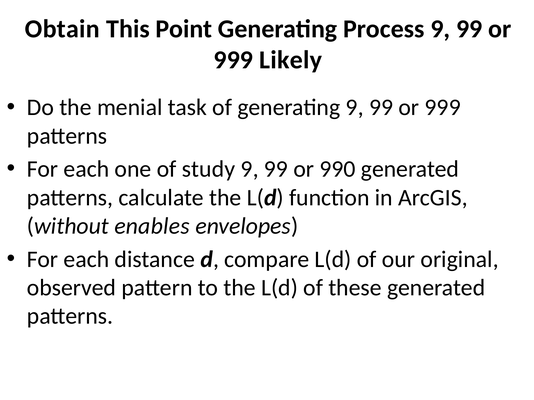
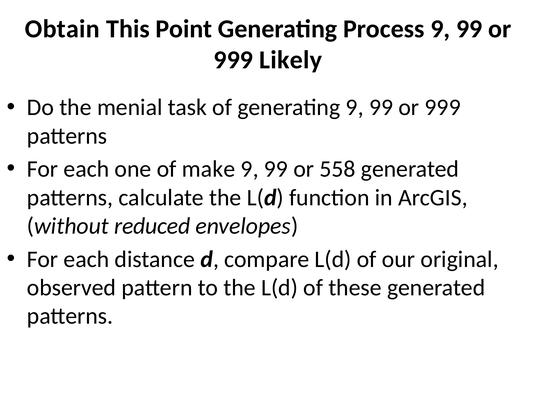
study: study -> make
990: 990 -> 558
enables: enables -> reduced
